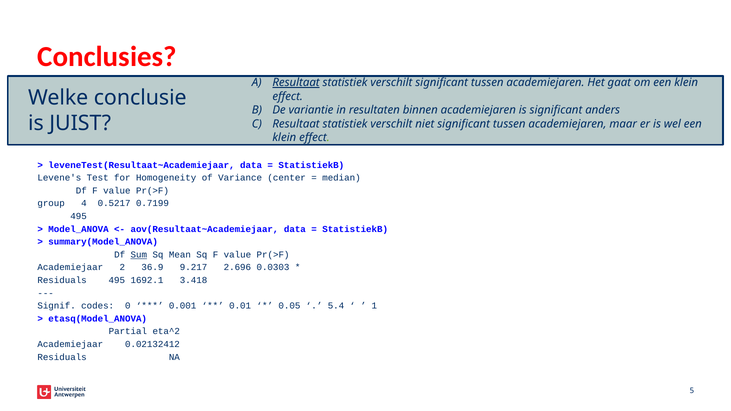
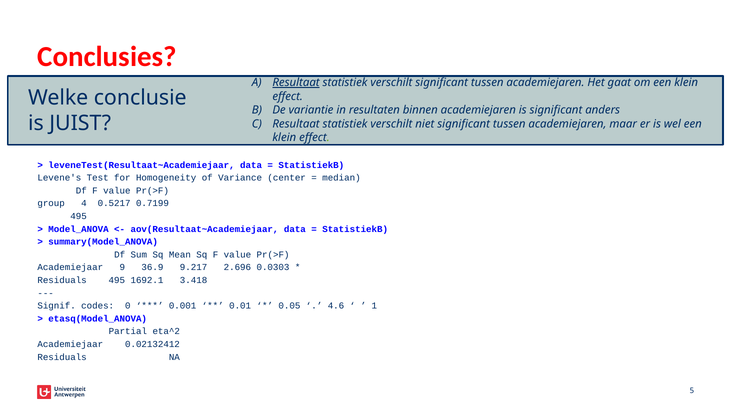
Sum underline: present -> none
2: 2 -> 9
5.4: 5.4 -> 4.6
